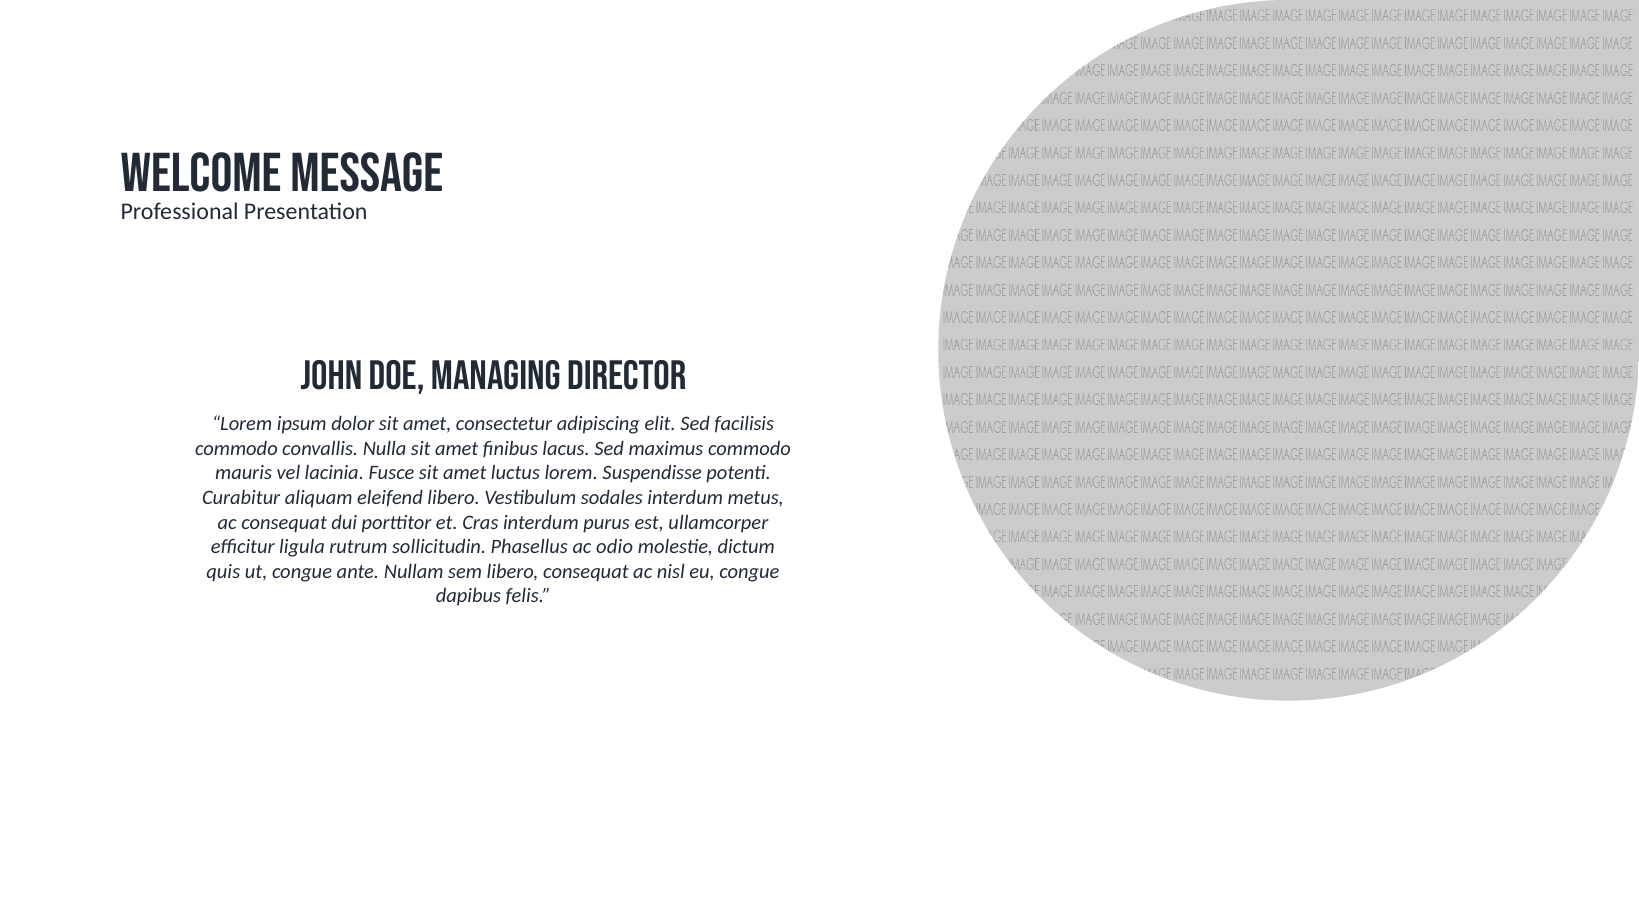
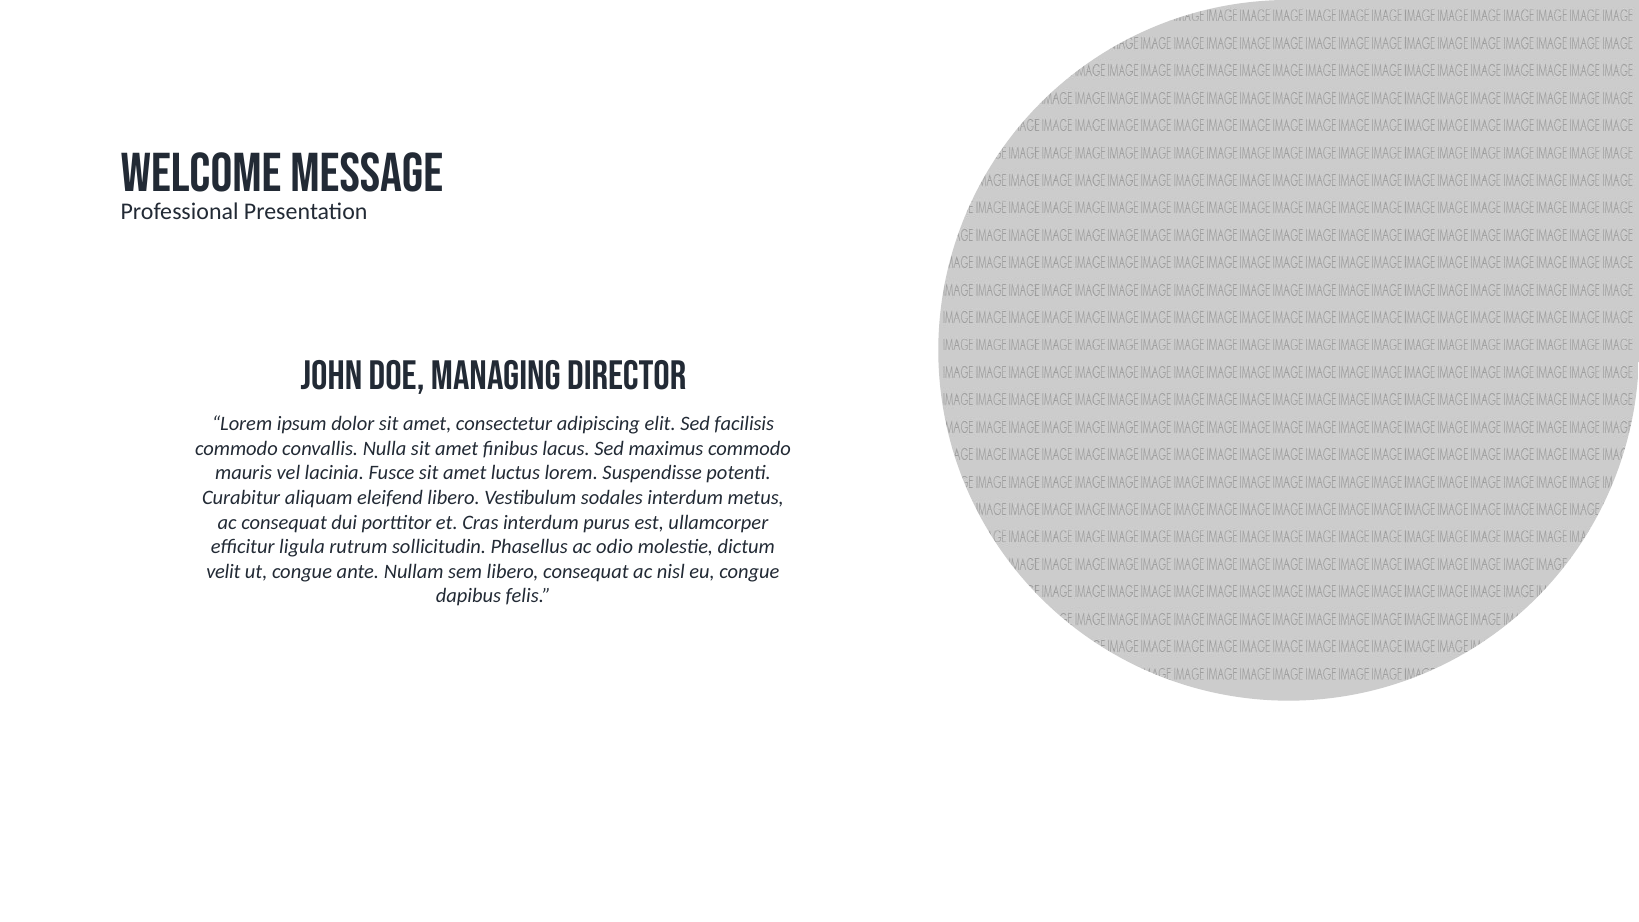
quis: quis -> velit
